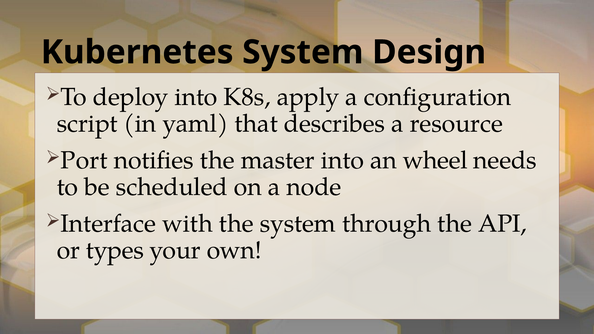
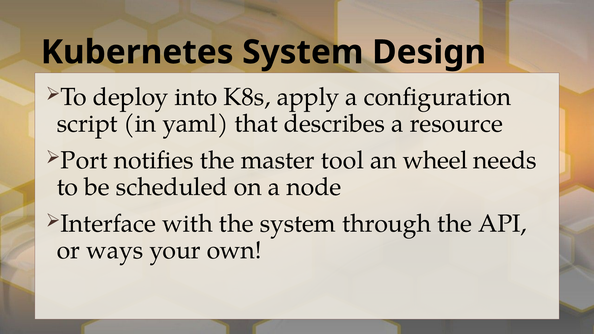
master into: into -> tool
types: types -> ways
